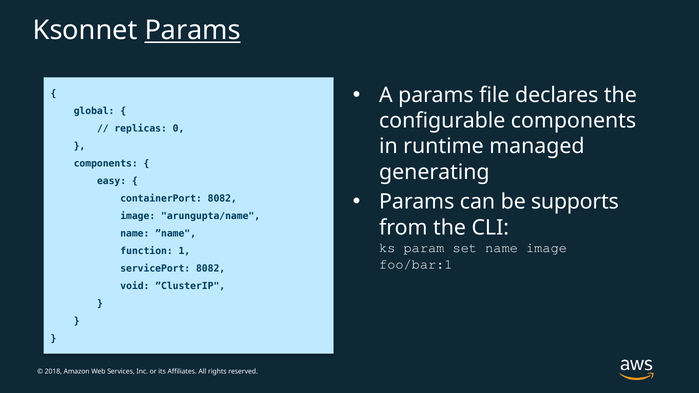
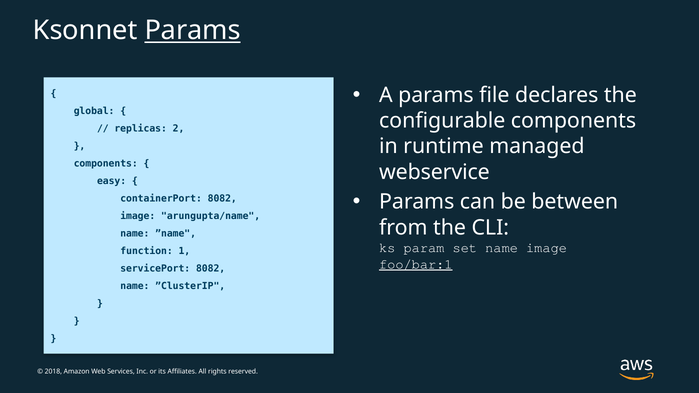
0: 0 -> 2
generating: generating -> webservice
supports: supports -> between
foo/bar:1 underline: none -> present
void at (135, 286): void -> name
